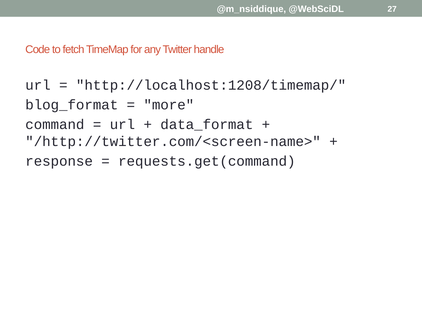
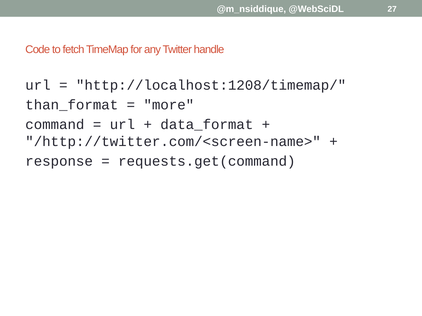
blog_format: blog_format -> than_format
